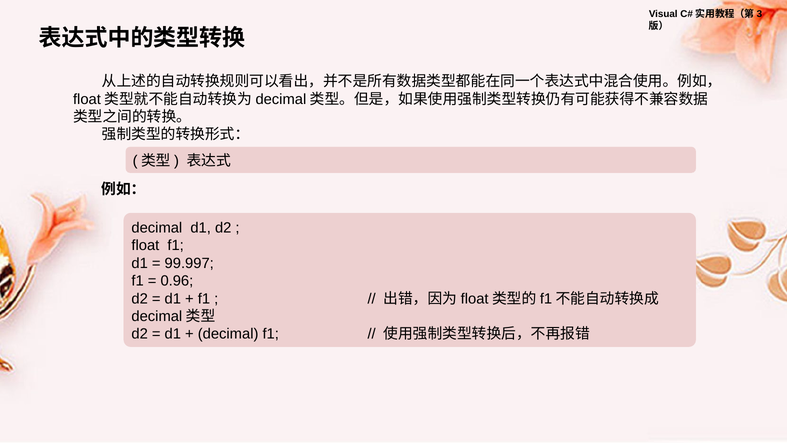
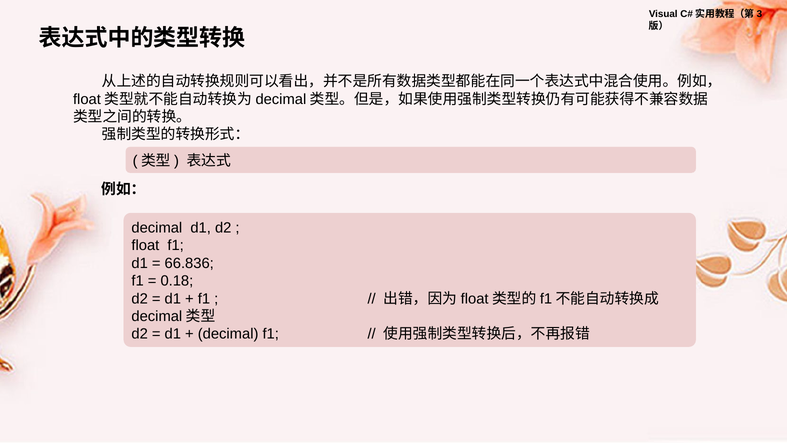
99.997: 99.997 -> 66.836
0.96: 0.96 -> 0.18
